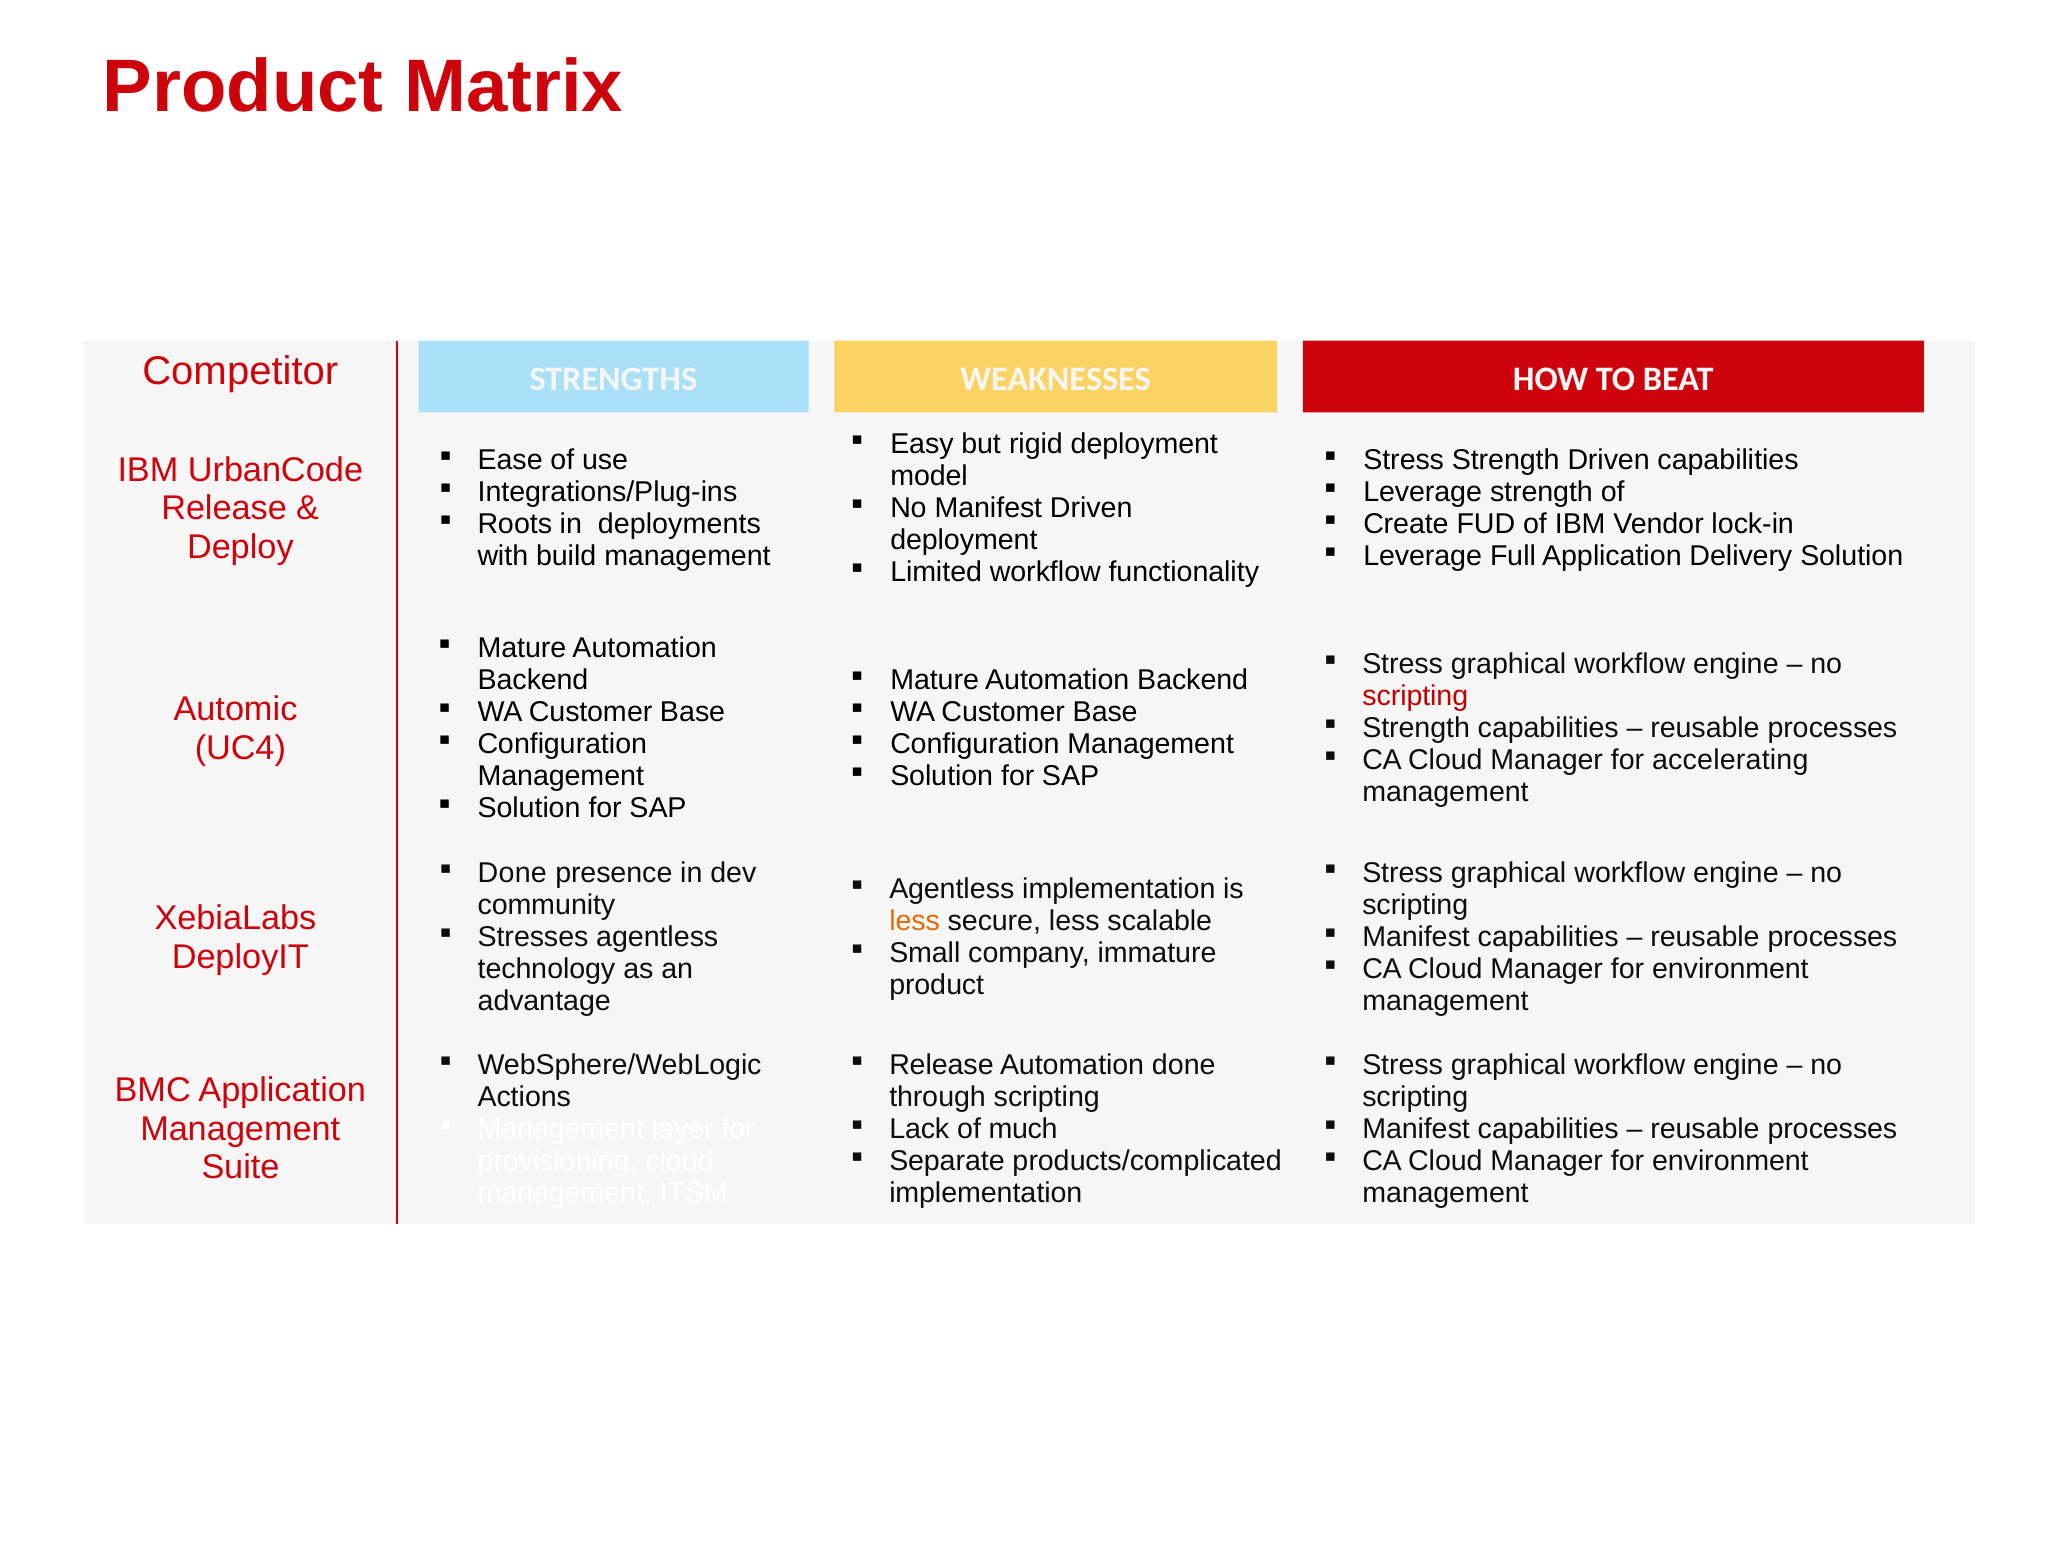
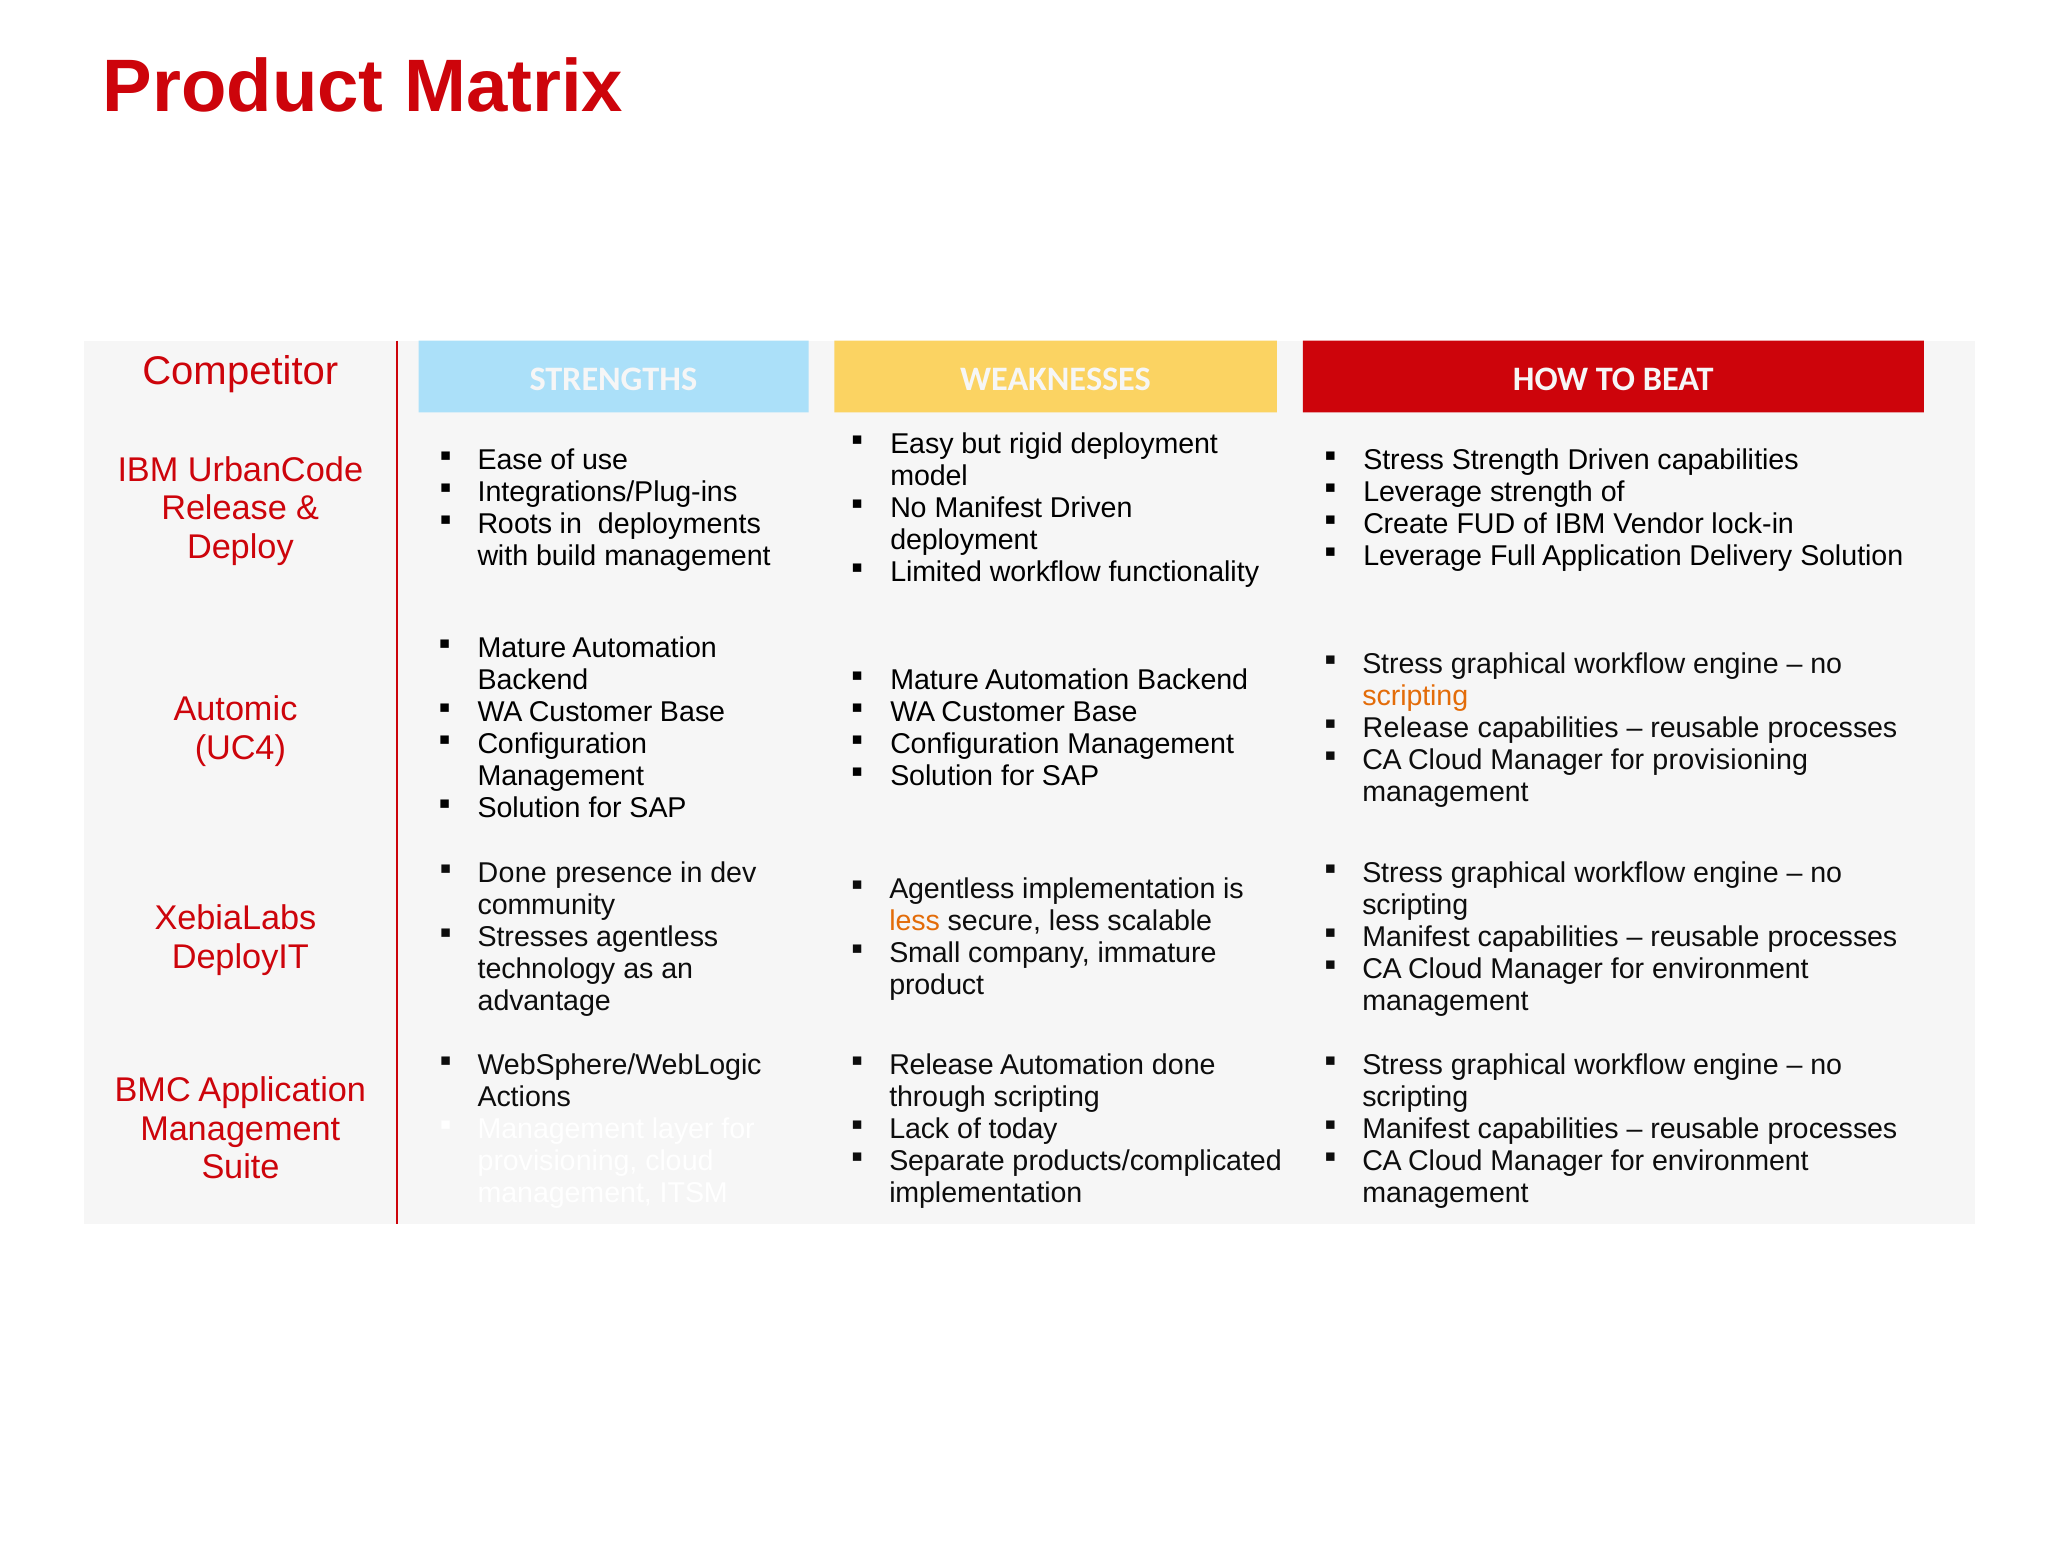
scripting at (1415, 697) colour: red -> orange
Strength at (1416, 728): Strength -> Release
Manager for accelerating: accelerating -> provisioning
much: much -> today
